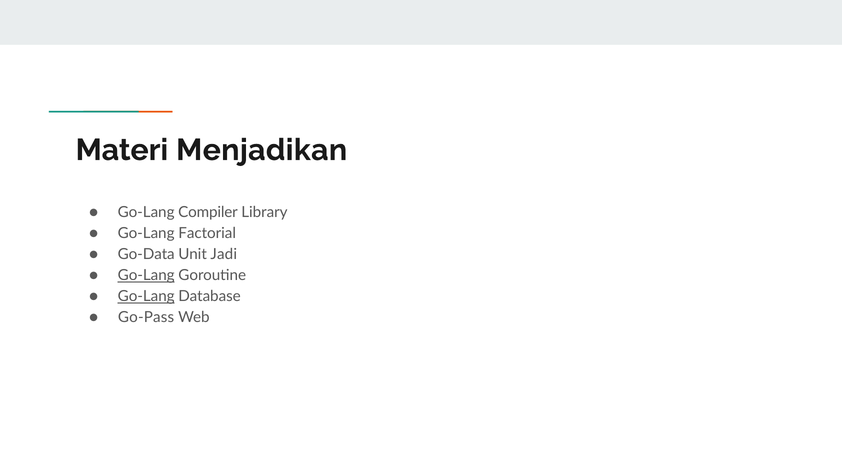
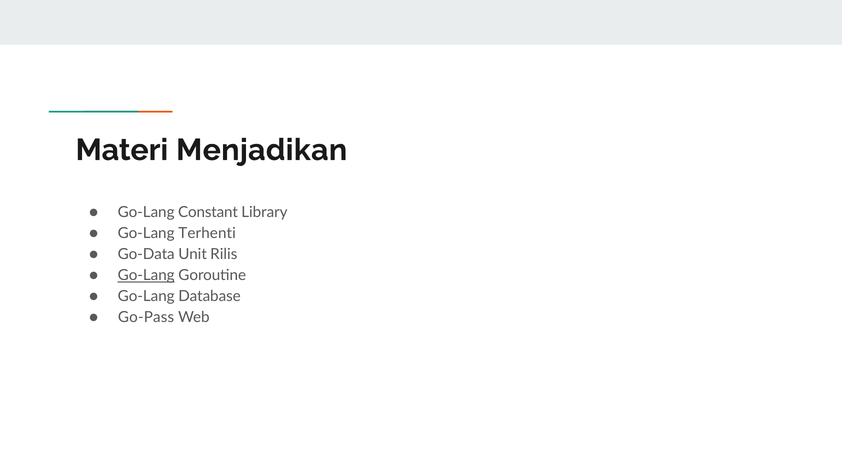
Compiler: Compiler -> Constant
Factorial: Factorial -> Terhenti
Jadi: Jadi -> Rilis
Go-Lang at (146, 297) underline: present -> none
